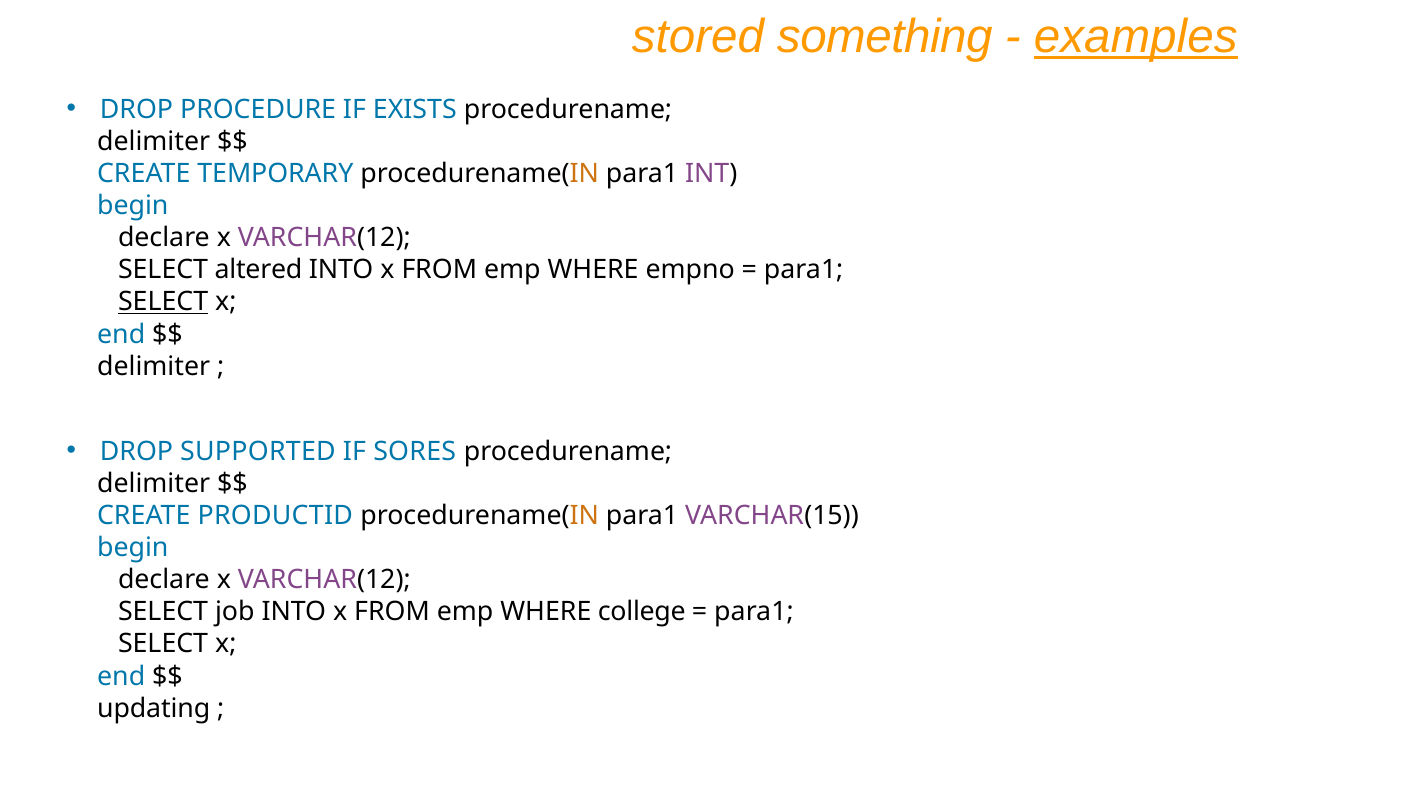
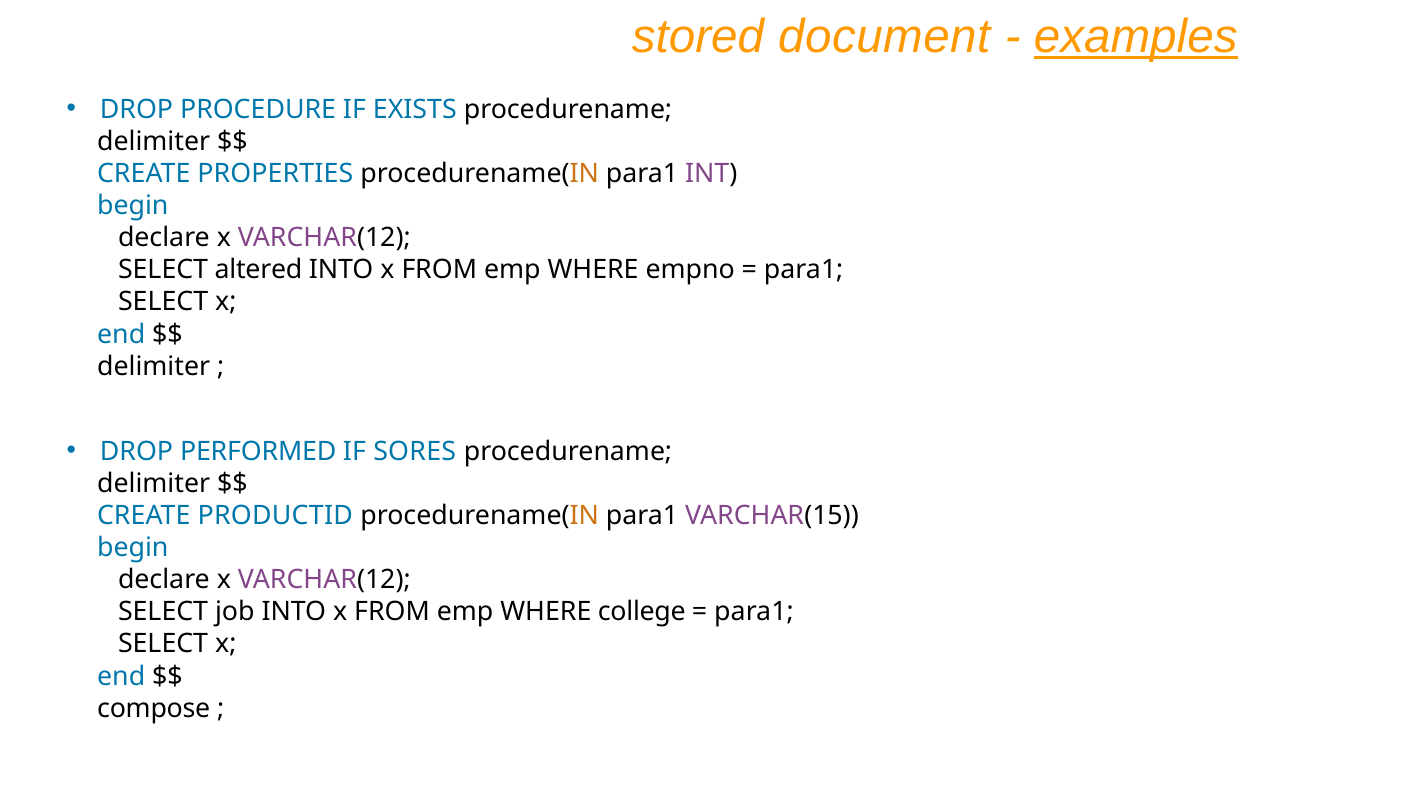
something: something -> document
TEMPORARY: TEMPORARY -> PROPERTIES
SELECT at (163, 302) underline: present -> none
SUPPORTED: SUPPORTED -> PERFORMED
updating: updating -> compose
